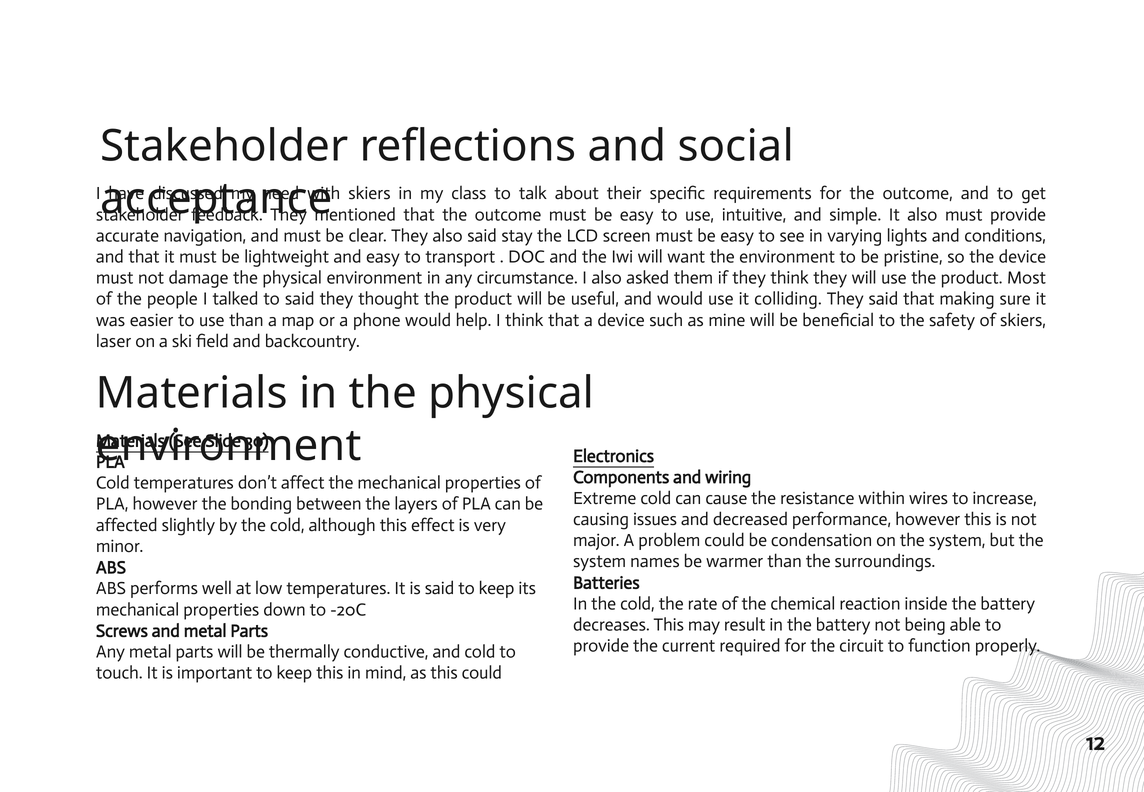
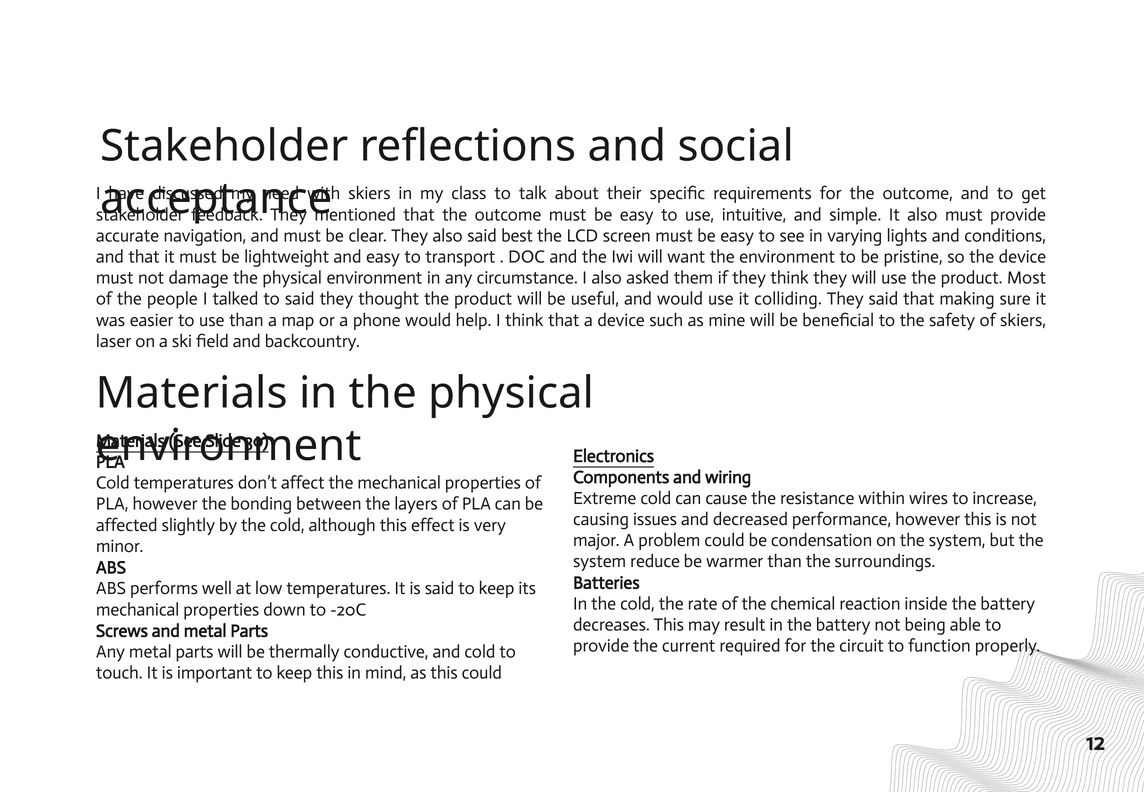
stay: stay -> best
names: names -> reduce
